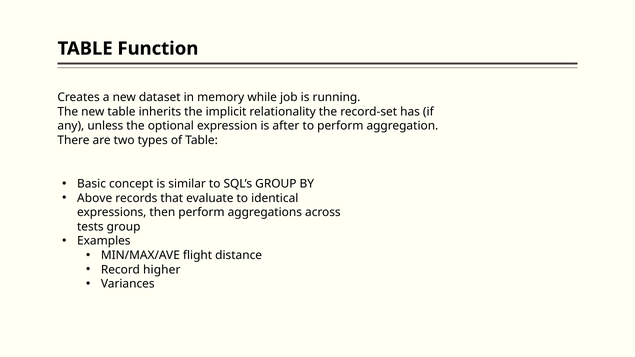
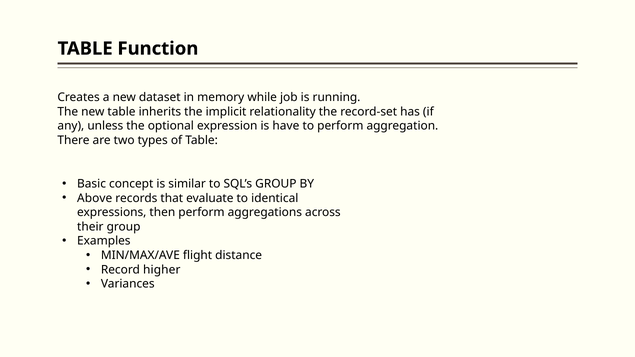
after: after -> have
tests: tests -> their
